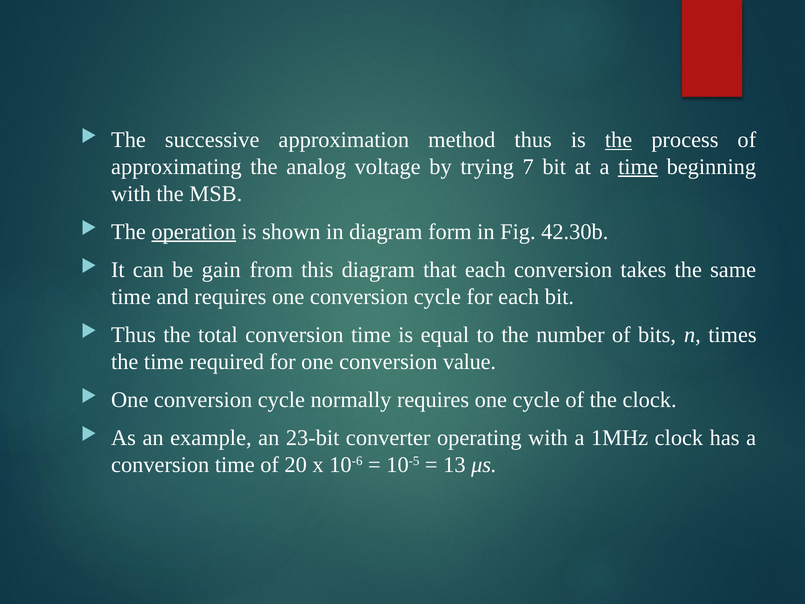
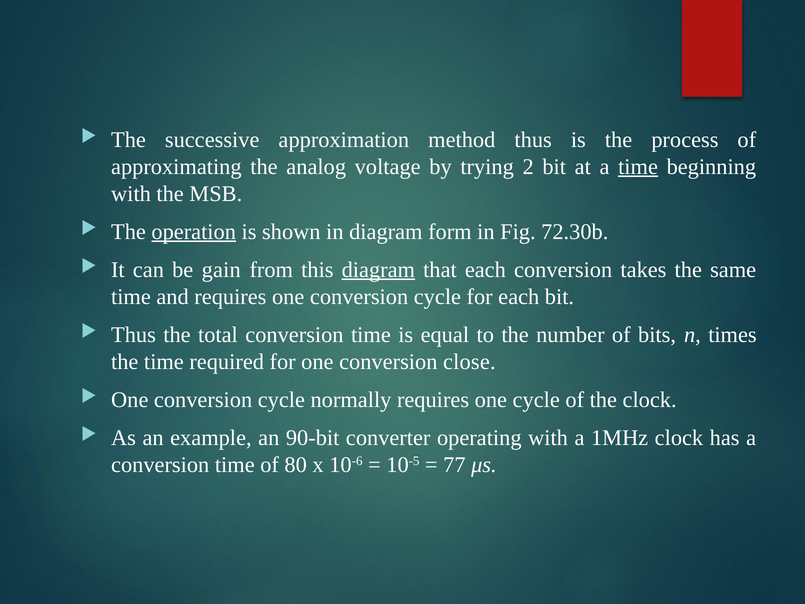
the at (619, 140) underline: present -> none
7: 7 -> 2
42.30b: 42.30b -> 72.30b
diagram at (378, 270) underline: none -> present
value: value -> close
23-bit: 23-bit -> 90-bit
20: 20 -> 80
13: 13 -> 77
